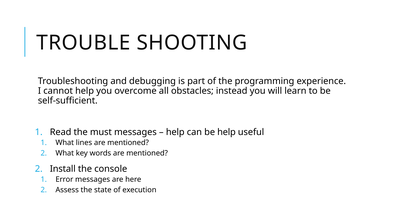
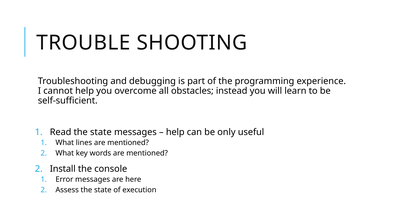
Read the must: must -> state
be help: help -> only
